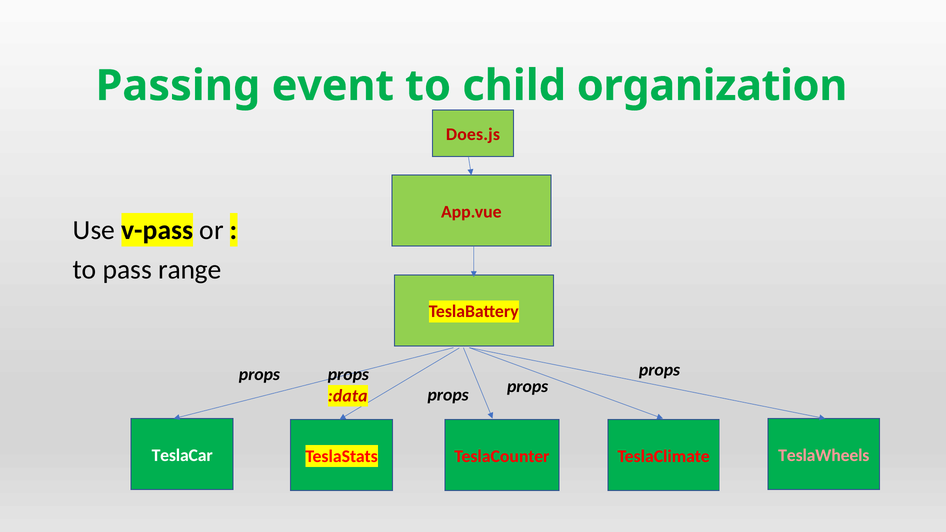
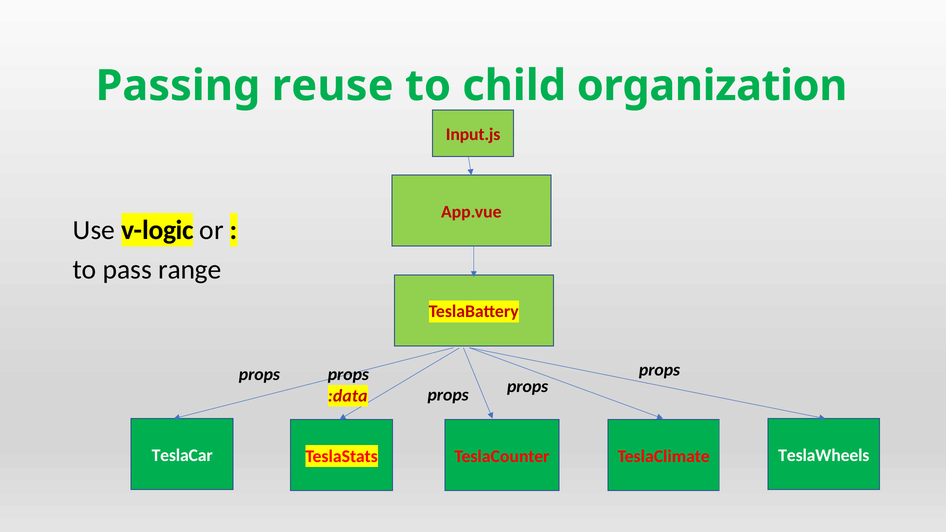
event: event -> reuse
Does.js: Does.js -> Input.js
v-pass: v-pass -> v-logic
TeslaWheels colour: pink -> white
